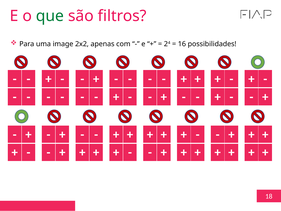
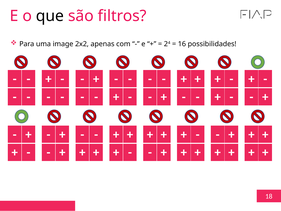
que colour: green -> black
